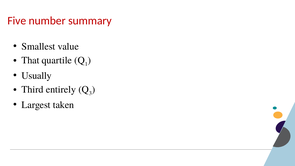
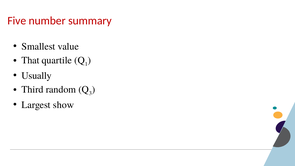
entirely: entirely -> random
taken: taken -> show
